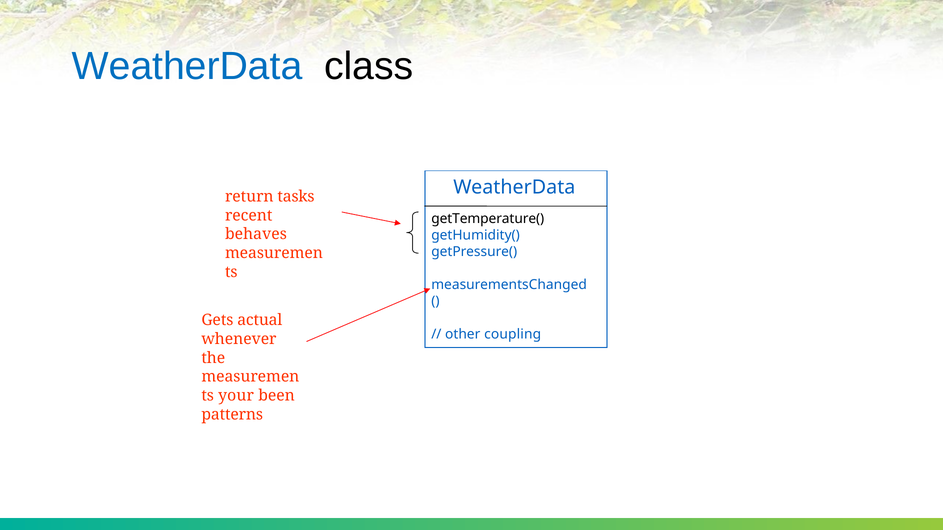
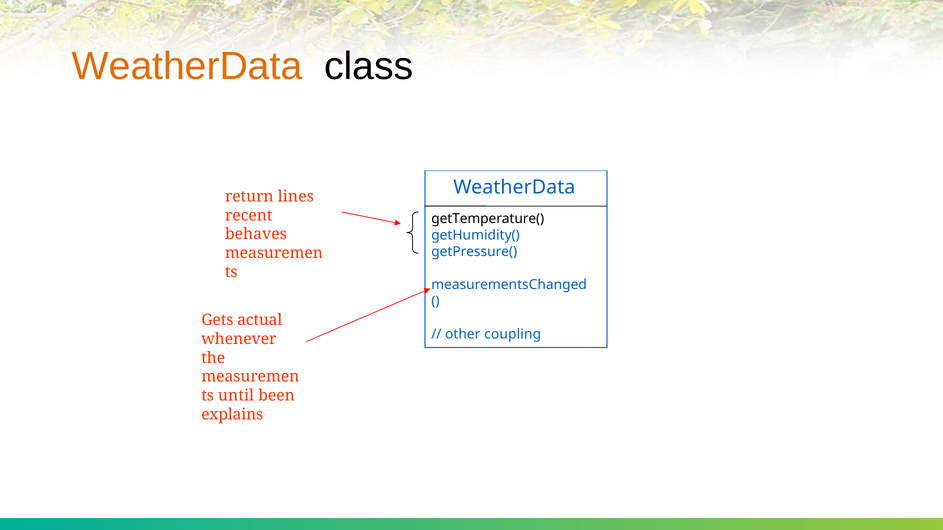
WeatherData at (187, 66) colour: blue -> orange
tasks: tasks -> lines
your: your -> until
patterns: patterns -> explains
